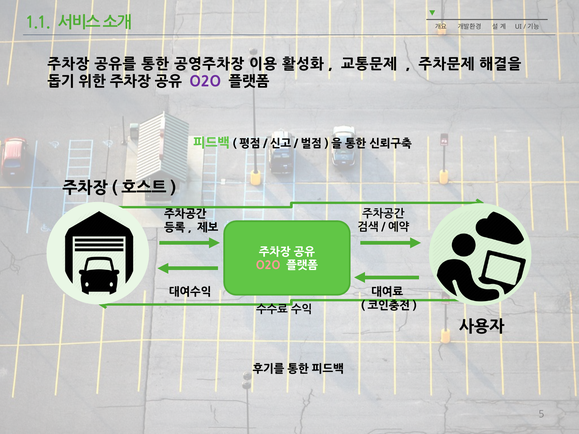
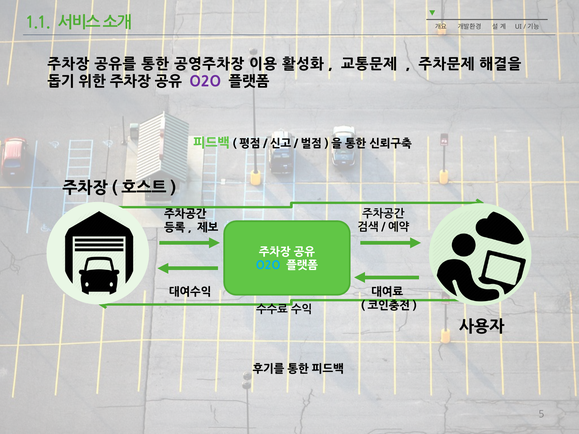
O2O at (268, 266) colour: pink -> light blue
